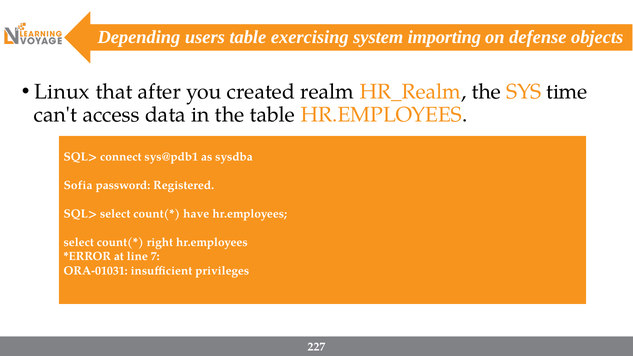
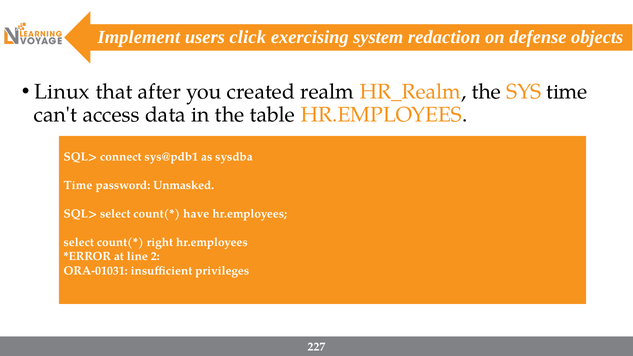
Depending: Depending -> Implement
users table: table -> click
importing: importing -> redaction
Sofia at (78, 185): Sofia -> Time
Registered: Registered -> Unmasked
7: 7 -> 2
